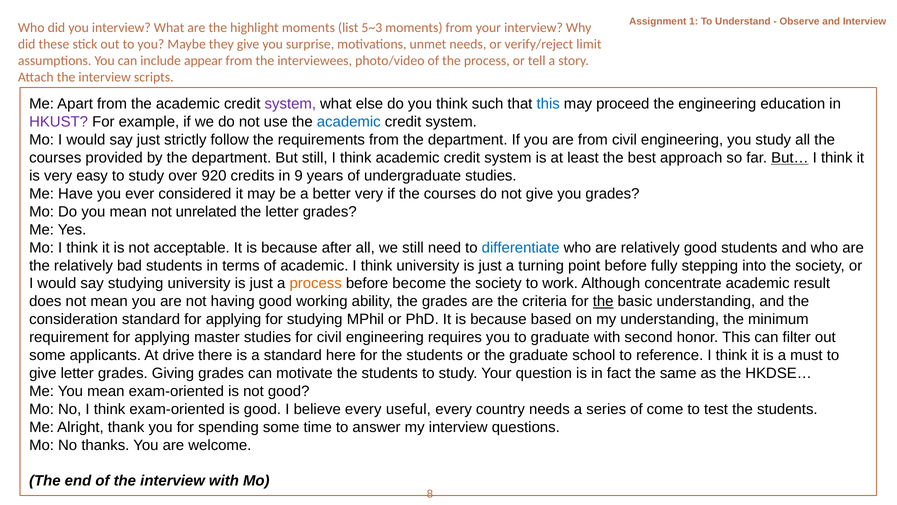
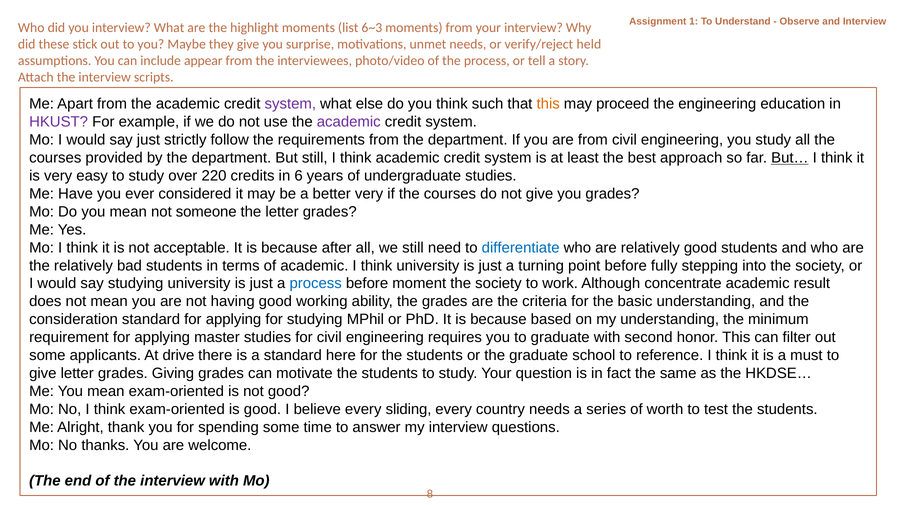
5~3: 5~3 -> 6~3
limit: limit -> held
this at (548, 104) colour: blue -> orange
academic at (349, 122) colour: blue -> purple
920: 920 -> 220
9: 9 -> 6
unrelated: unrelated -> someone
process at (316, 283) colour: orange -> blue
become: become -> moment
the at (603, 301) underline: present -> none
useful: useful -> sliding
come: come -> worth
